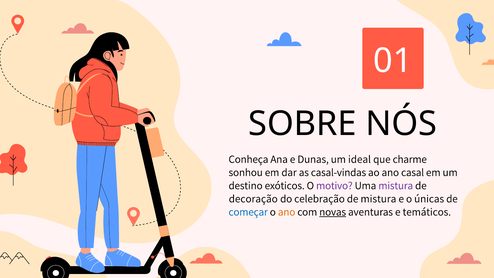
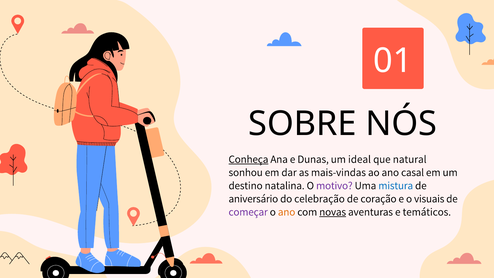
Conheça underline: none -> present
charme: charme -> natural
casal-vindas: casal-vindas -> mais-vindas
exóticos: exóticos -> natalina
mistura at (396, 186) colour: purple -> blue
decoração: decoração -> aniversário
de mistura: mistura -> coração
únicas: únicas -> visuais
começar colour: blue -> purple
